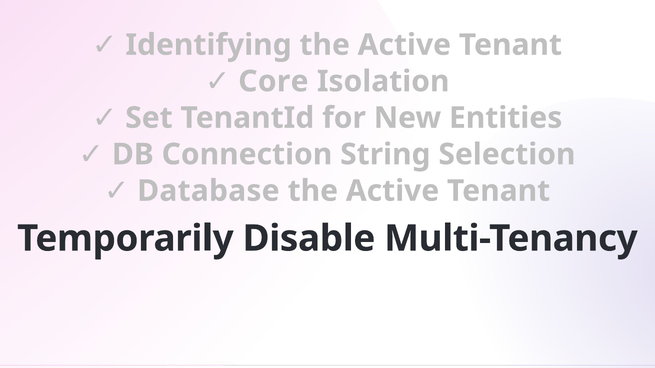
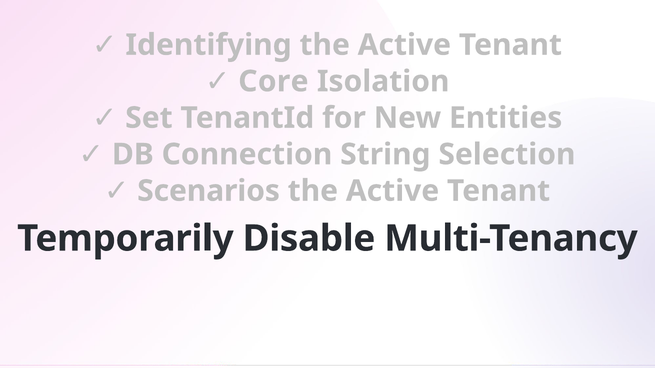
Database: Database -> Scenarios
